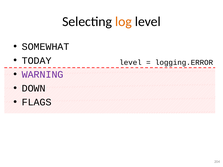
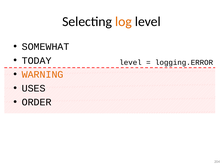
WARNING colour: purple -> orange
DOWN: DOWN -> USES
FLAGS: FLAGS -> ORDER
